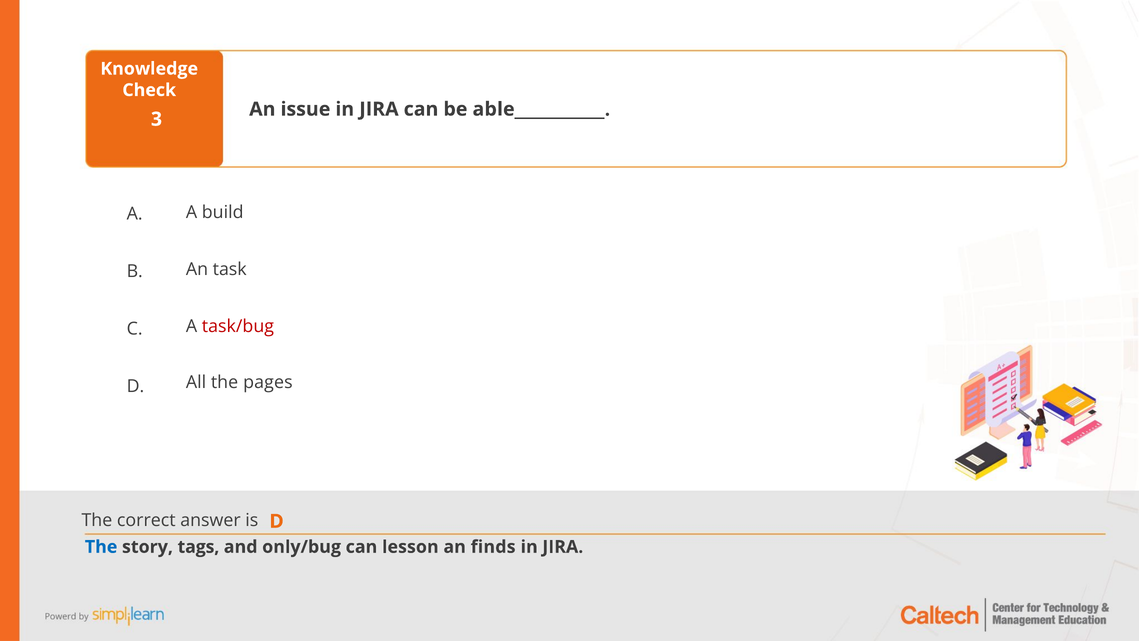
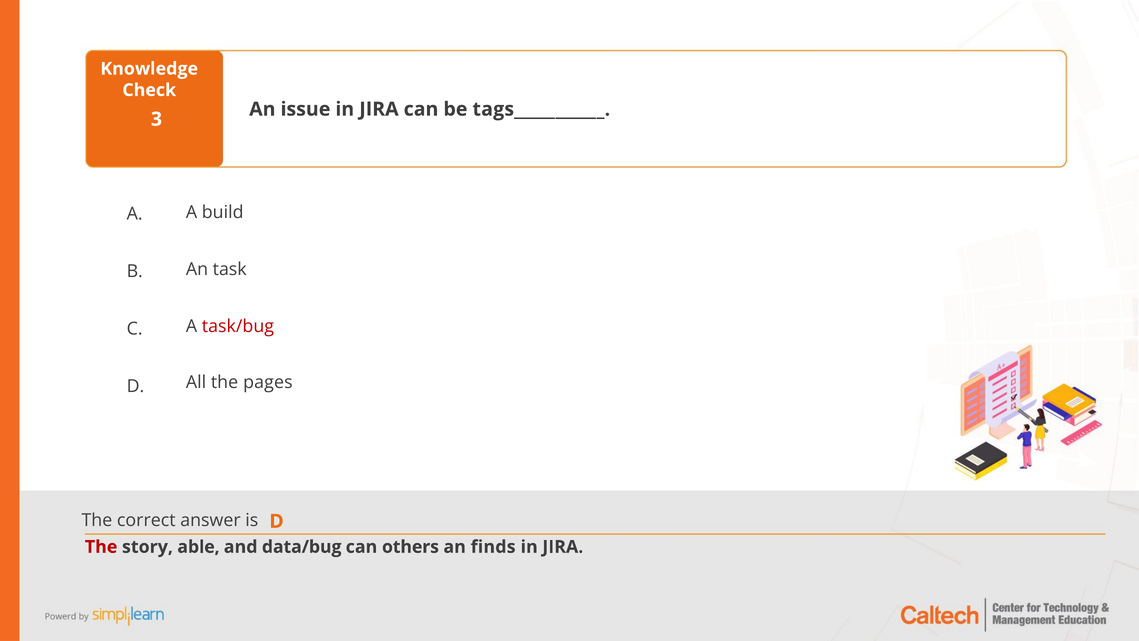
able___________: able___________ -> tags___________
The at (101, 547) colour: blue -> red
tags: tags -> able
only/bug: only/bug -> data/bug
lesson: lesson -> others
